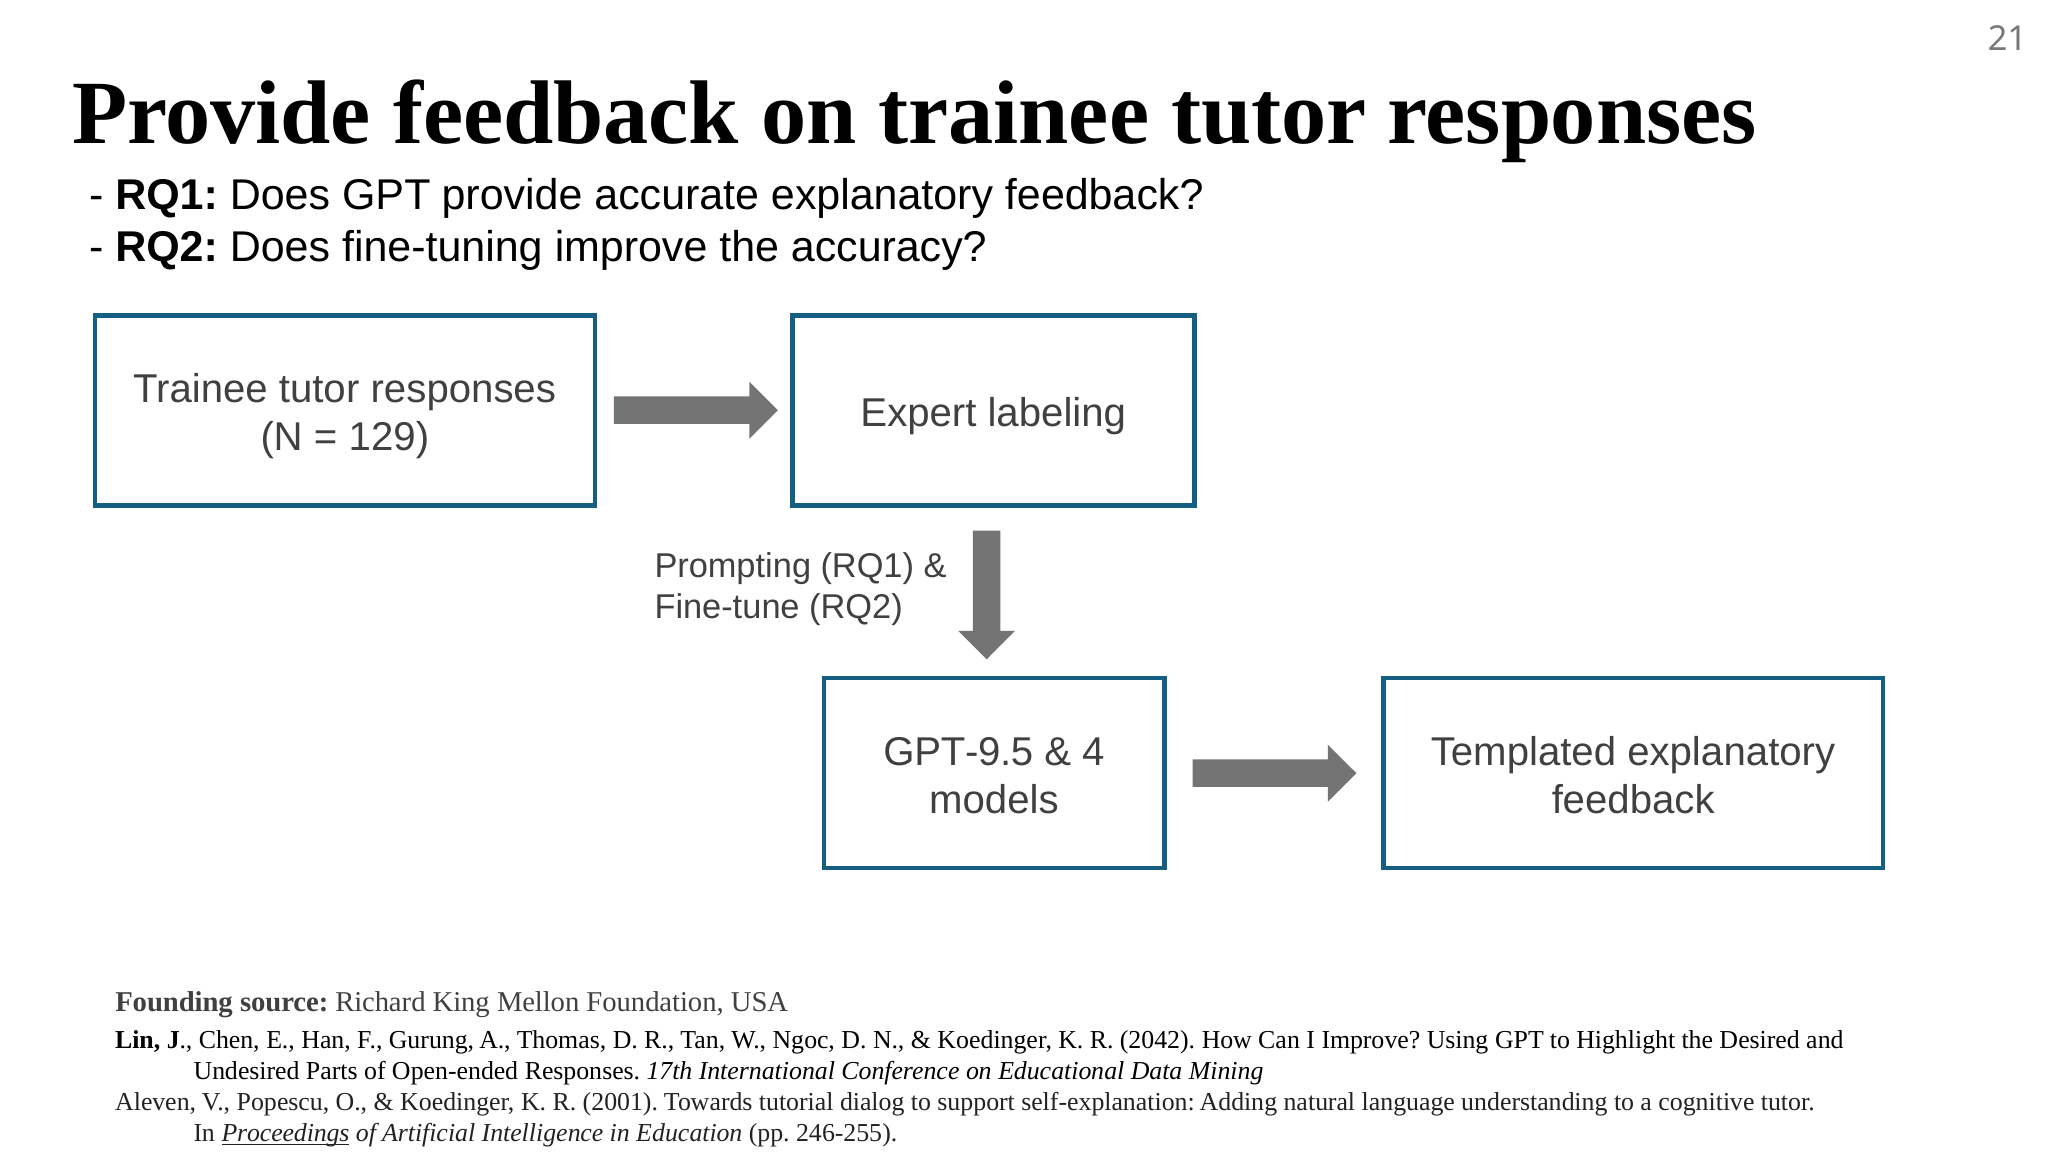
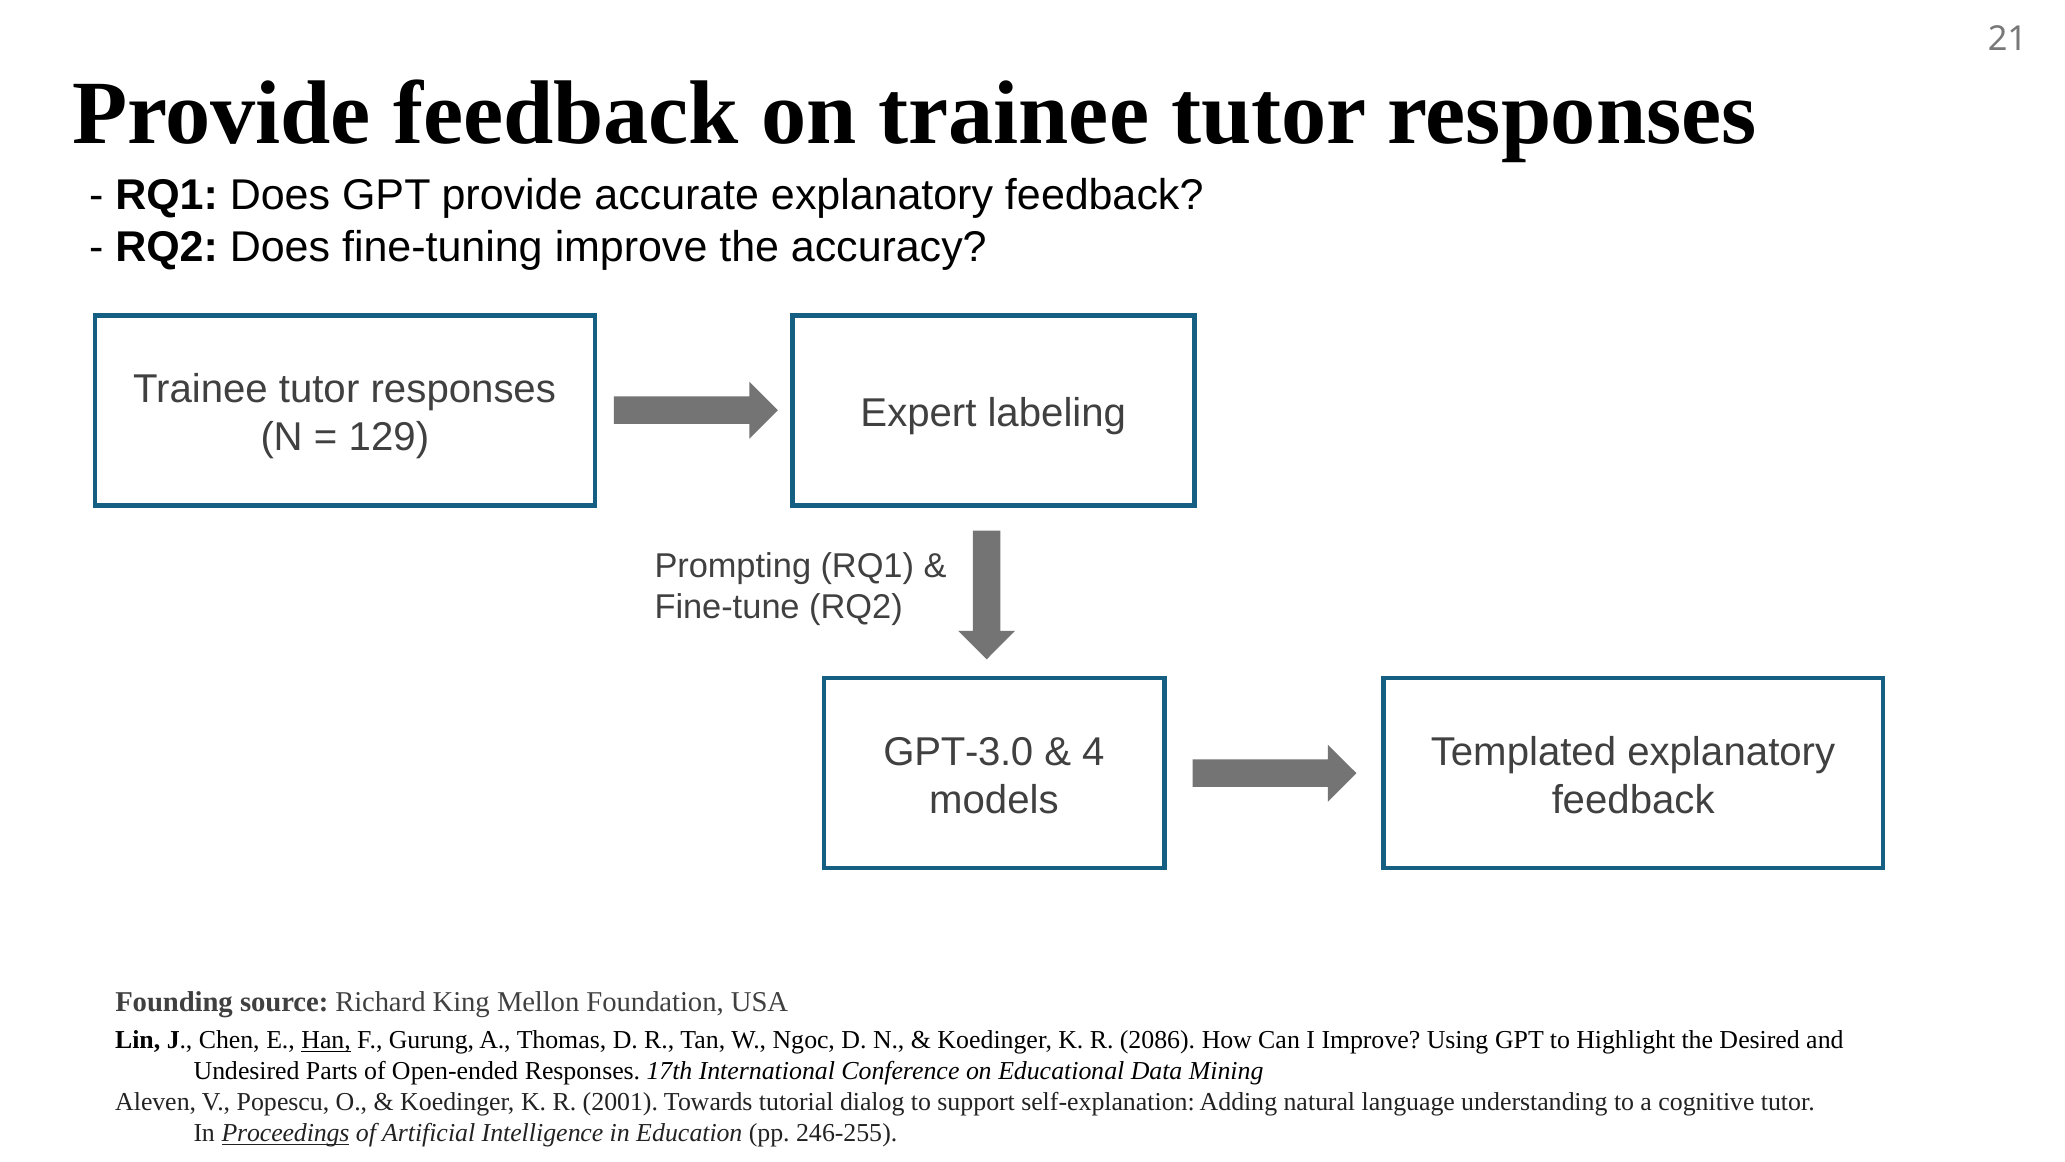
GPT-9.5: GPT-9.5 -> GPT-3.0
Han underline: none -> present
2042: 2042 -> 2086
